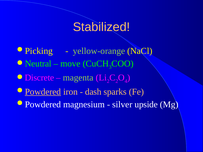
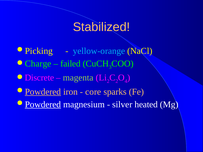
yellow-orange colour: light green -> light blue
Neutral: Neutral -> Charge
move: move -> failed
dash: dash -> core
Powdered at (43, 105) underline: none -> present
upside: upside -> heated
